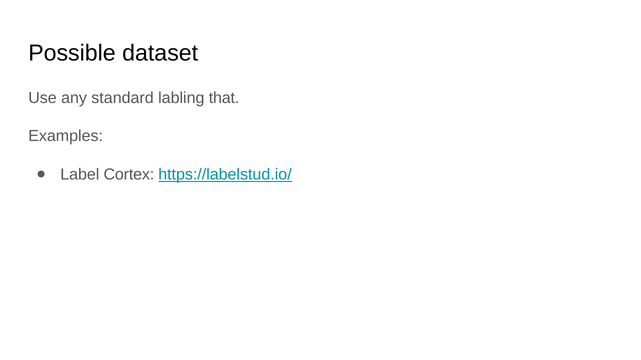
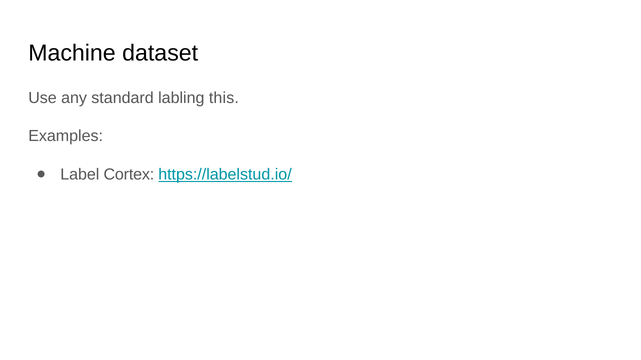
Possible: Possible -> Machine
that: that -> this
